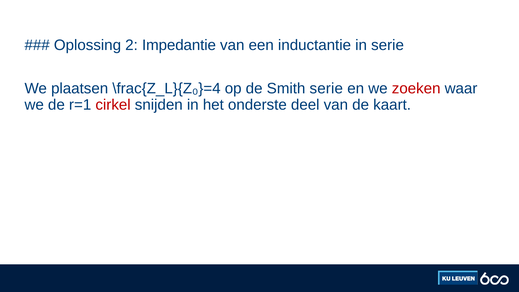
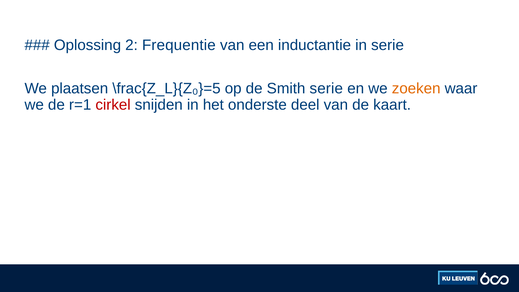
Impedantie: Impedantie -> Frequentie
\frac{Z_L}{Z₀}=4: \frac{Z_L}{Z₀}=4 -> \frac{Z_L}{Z₀}=5
zoeken colour: red -> orange
